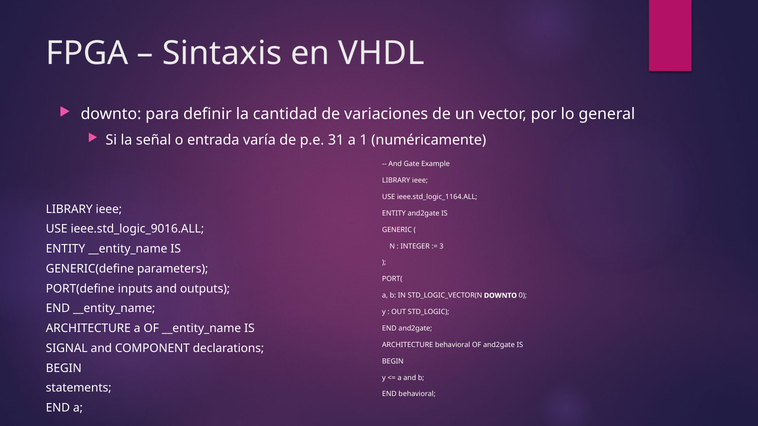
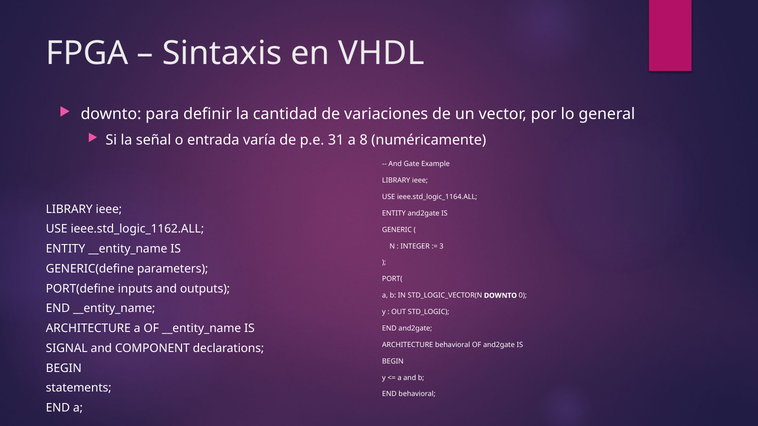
1: 1 -> 8
ieee.std_logic_9016.ALL: ieee.std_logic_9016.ALL -> ieee.std_logic_1162.ALL
